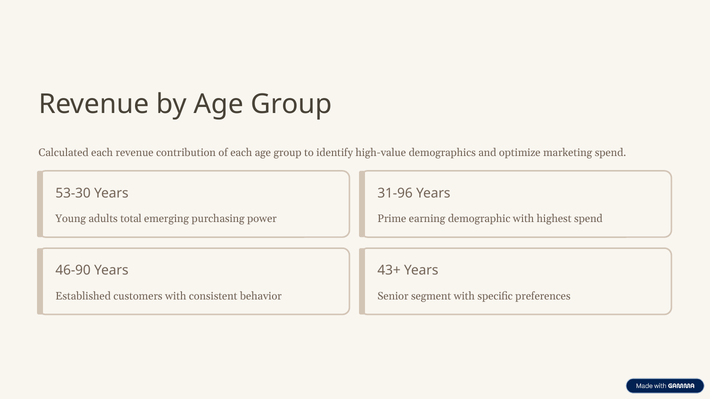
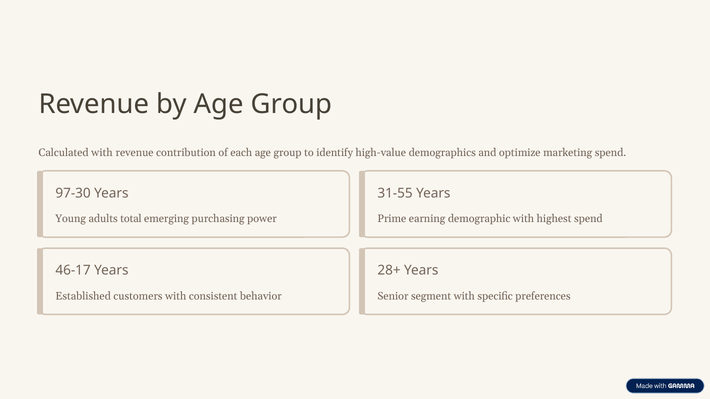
Calculated each: each -> with
53-30: 53-30 -> 97-30
31-96: 31-96 -> 31-55
46-90: 46-90 -> 46-17
43+: 43+ -> 28+
